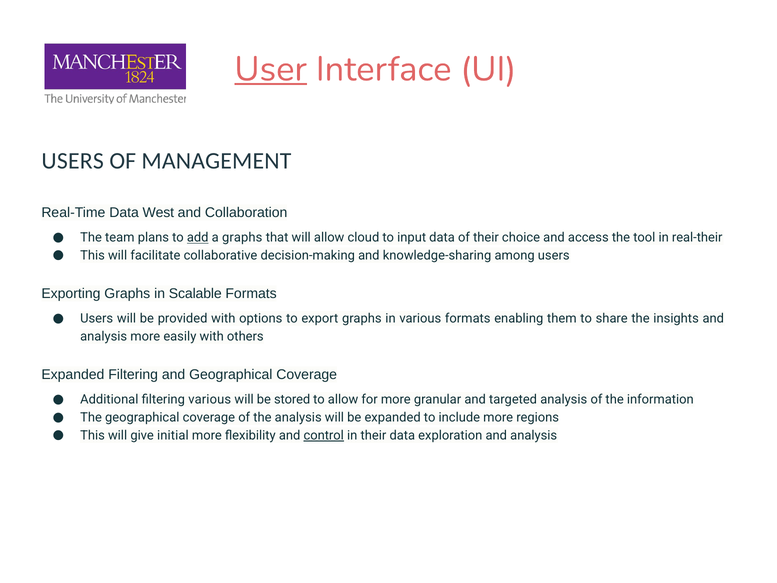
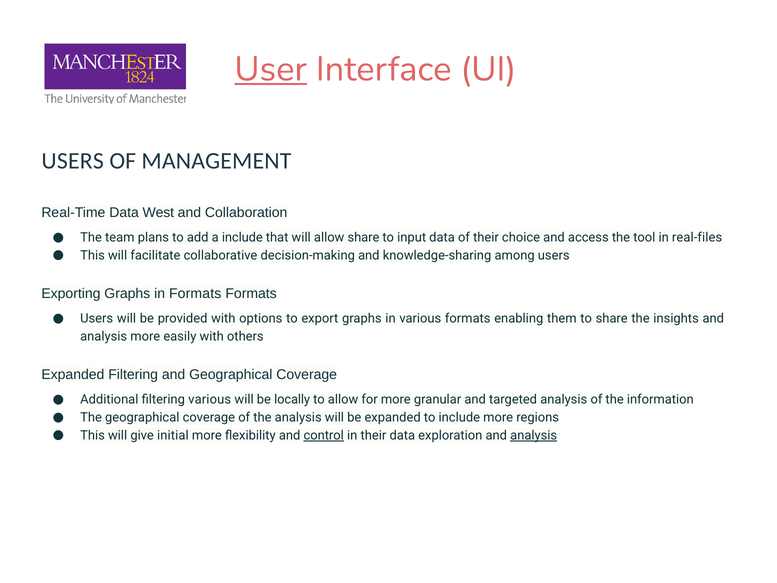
add underline: present -> none
a graphs: graphs -> include
allow cloud: cloud -> share
real-their: real-their -> real-files
in Scalable: Scalable -> Formats
stored: stored -> locally
analysis at (534, 435) underline: none -> present
